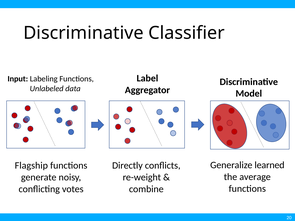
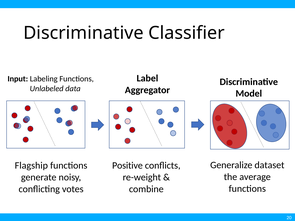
learned: learned -> dataset
Directly: Directly -> Positive
